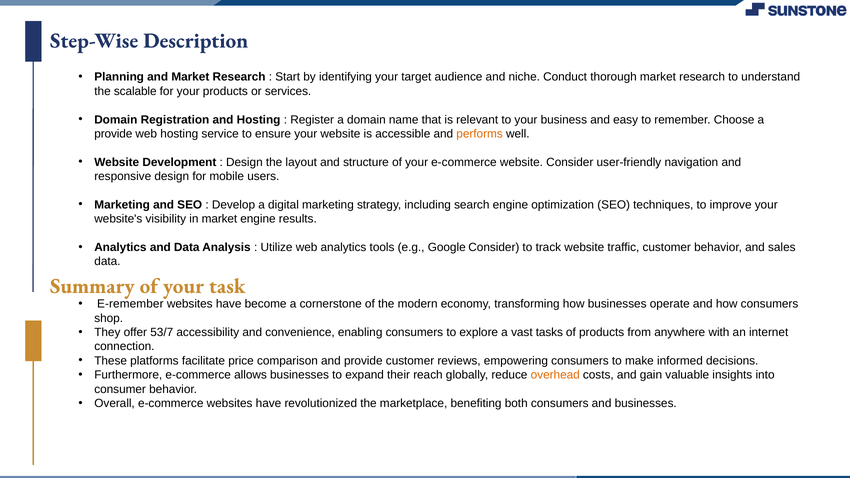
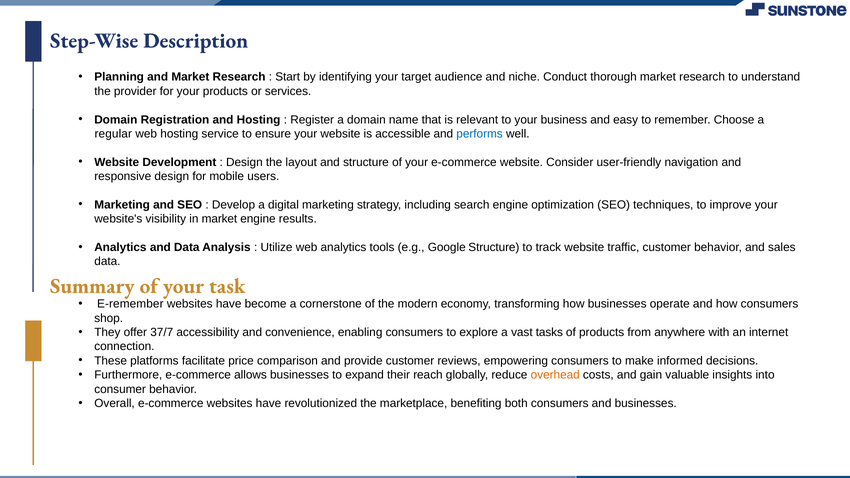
scalable: scalable -> provider
provide at (113, 134): provide -> regular
performs colour: orange -> blue
Google Consider: Consider -> Structure
53/7: 53/7 -> 37/7
